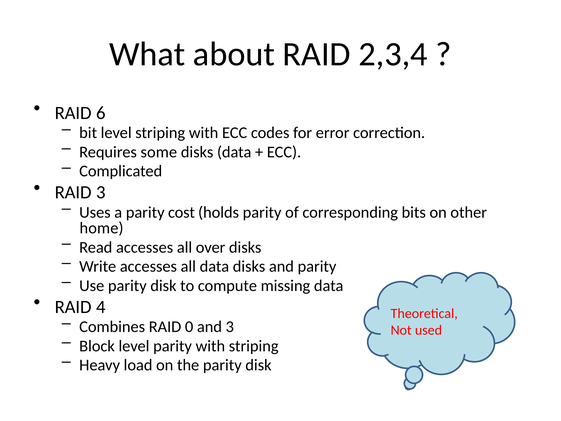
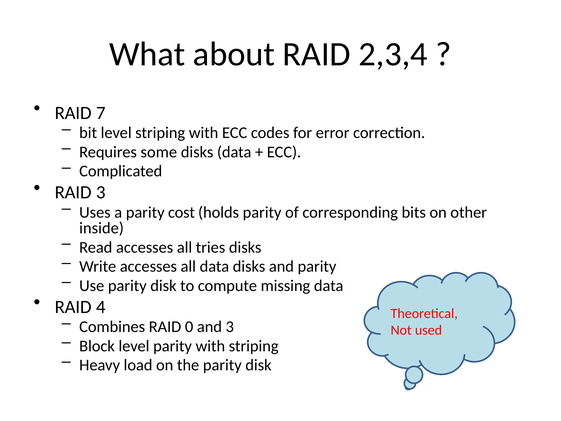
6: 6 -> 7
home: home -> inside
over: over -> tries
